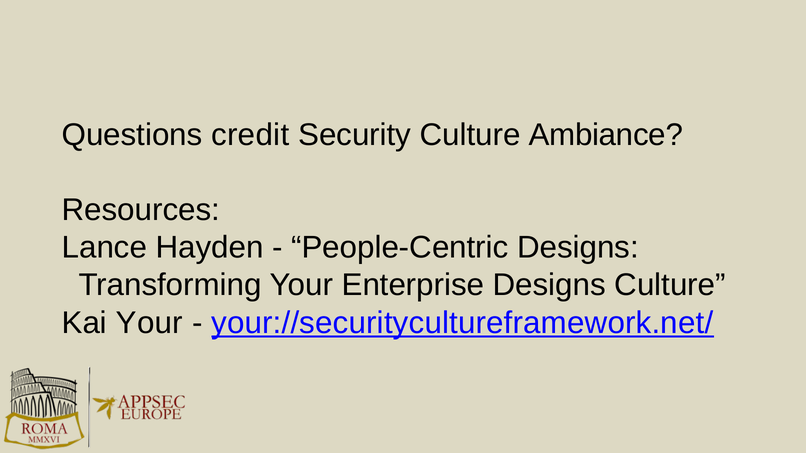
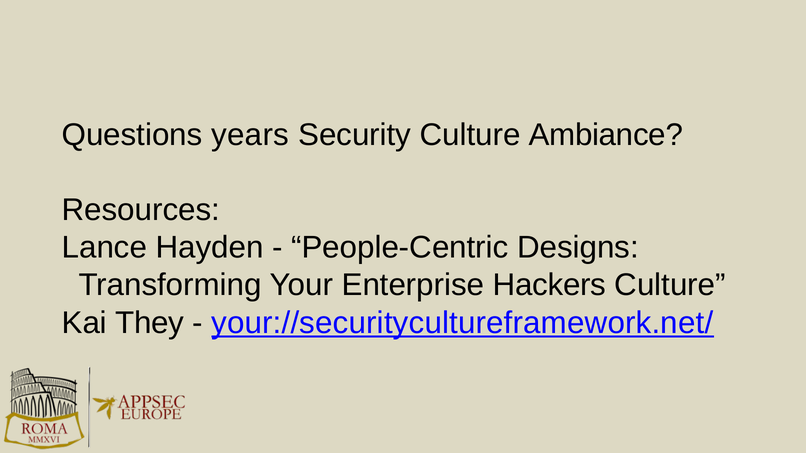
credit: credit -> years
Enterprise Designs: Designs -> Hackers
Kai Your: Your -> They
